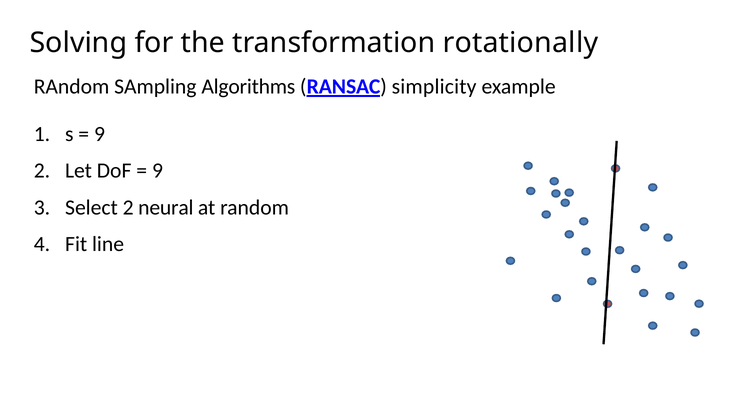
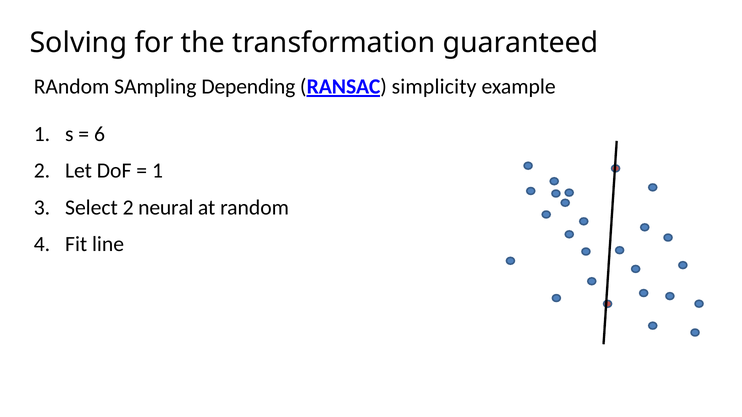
rotationally: rotationally -> guaranteed
Algorithms: Algorithms -> Depending
9 at (100, 134): 9 -> 6
9 at (157, 171): 9 -> 1
